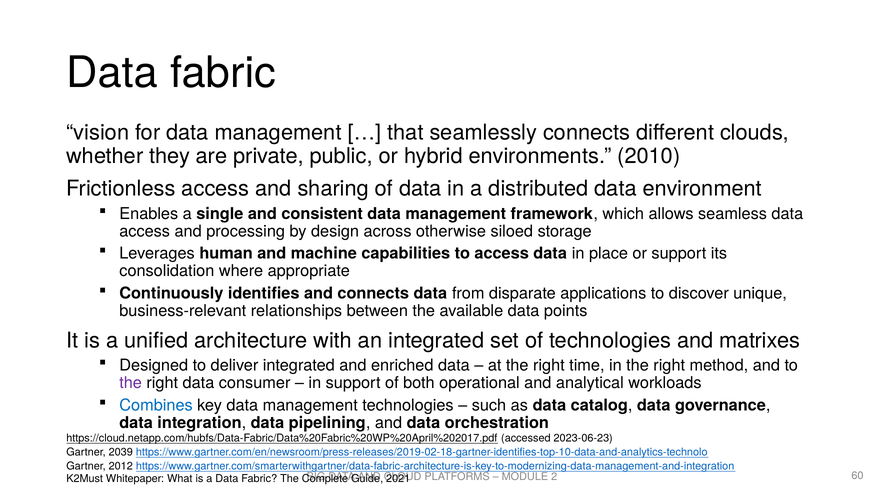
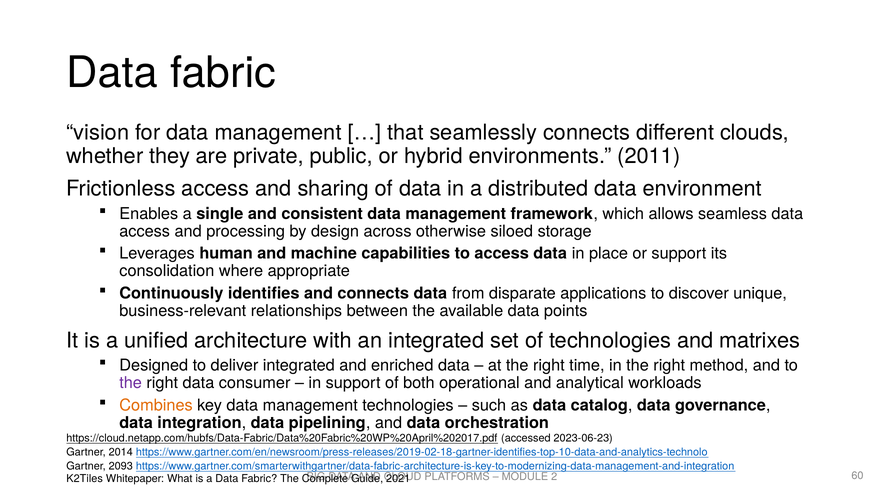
2010: 2010 -> 2011
Combines colour: blue -> orange
2039: 2039 -> 2014
2012: 2012 -> 2093
K2Must: K2Must -> K2Tiles
